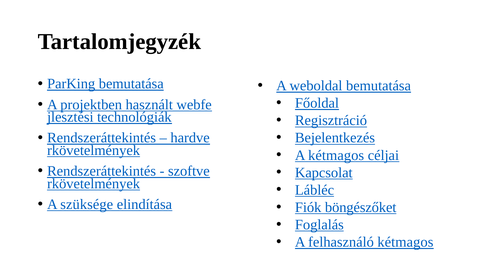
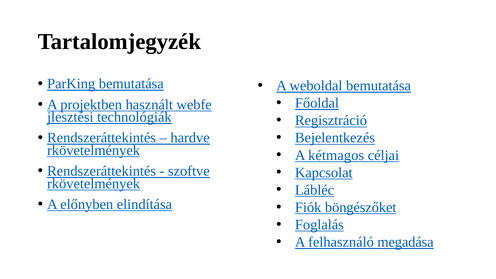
szüksége: szüksége -> előnyben
felhasználó kétmagos: kétmagos -> megadása
